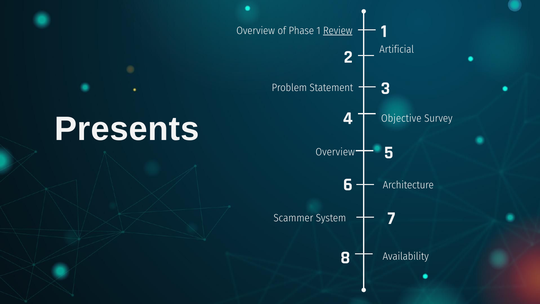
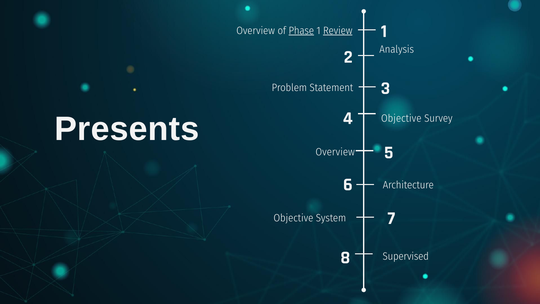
Phase underline: none -> present
Artificial: Artificial -> Analysis
Scammer at (293, 218): Scammer -> Objective
Availability: Availability -> Supervised
